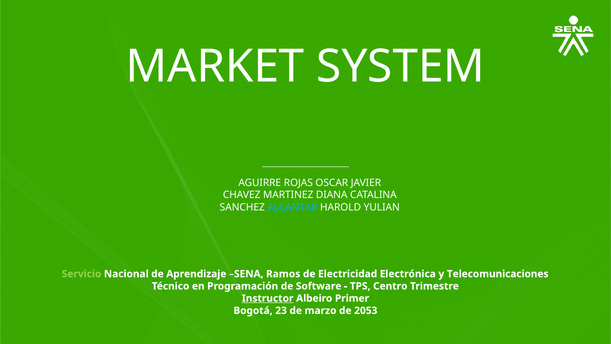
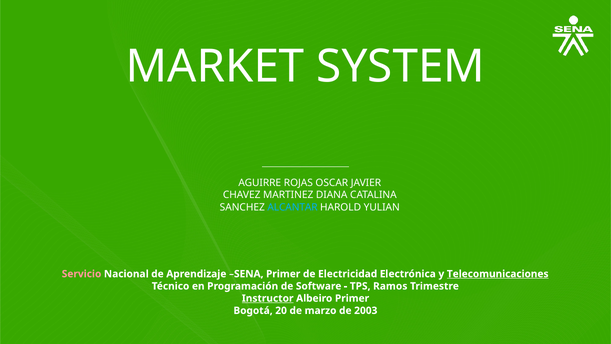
Servicio colour: light green -> pink
SENA Ramos: Ramos -> Primer
Telecomunicaciones underline: none -> present
Centro: Centro -> Ramos
23: 23 -> 20
2053: 2053 -> 2003
